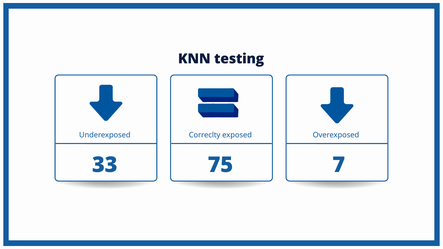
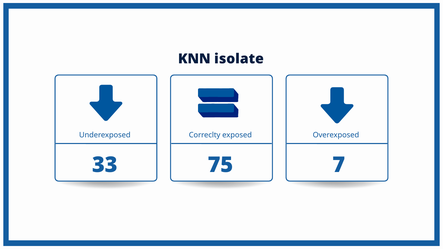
testing: testing -> isolate
